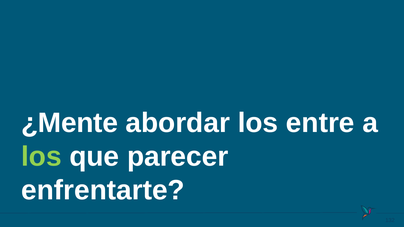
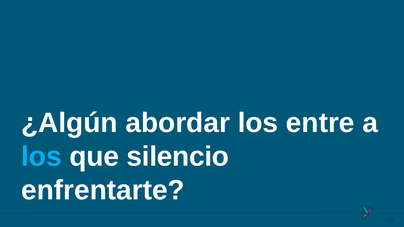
¿Mente: ¿Mente -> ¿Algún
los at (41, 157) colour: light green -> light blue
parecer: parecer -> silencio
